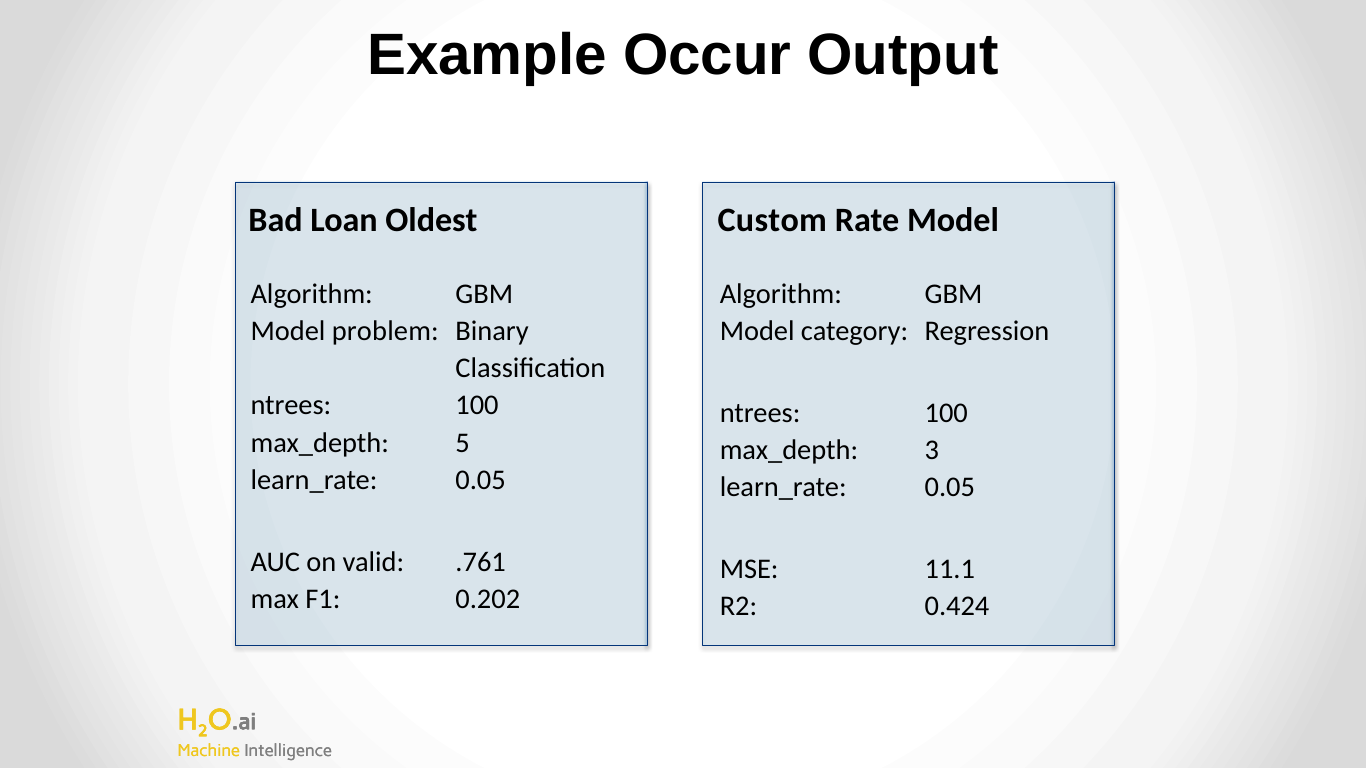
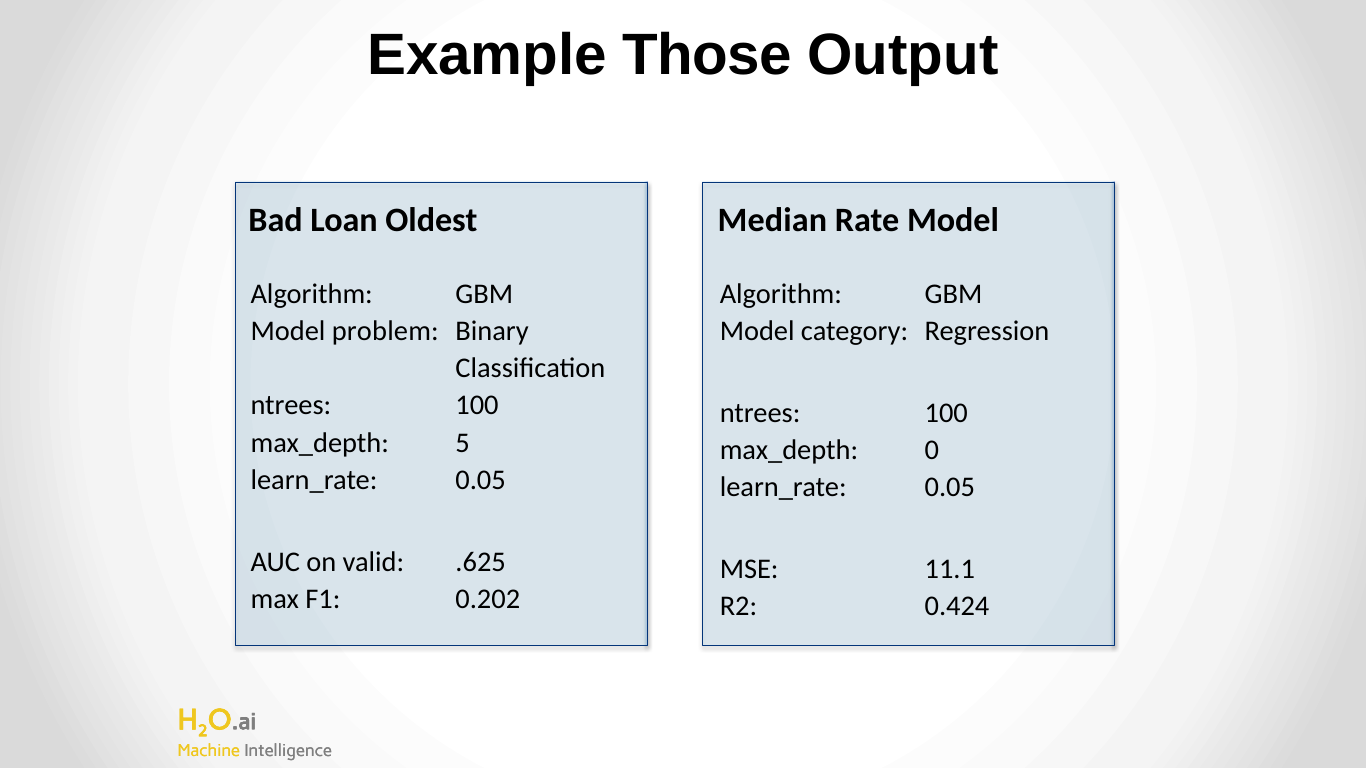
Occur: Occur -> Those
Custom: Custom -> Median
3: 3 -> 0
.761: .761 -> .625
